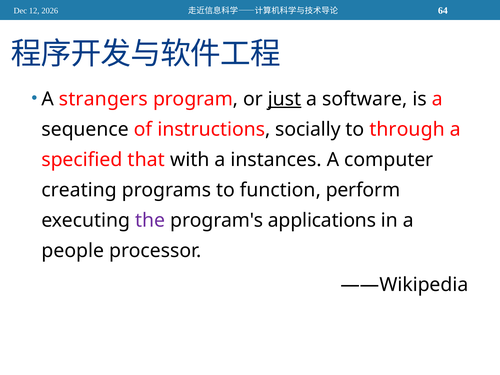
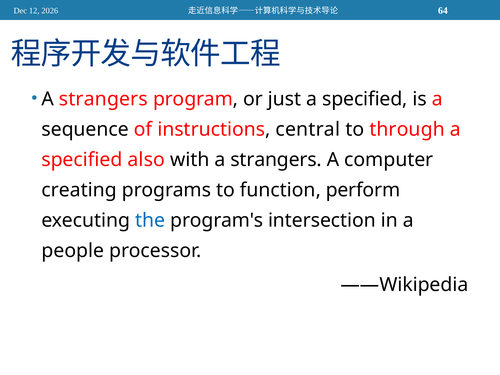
just underline: present -> none
software at (365, 99): software -> specified
socially: socially -> central
that: that -> also
with a instances: instances -> strangers
the colour: purple -> blue
applications: applications -> intersection
